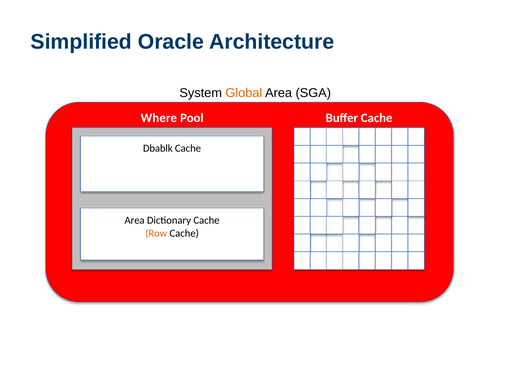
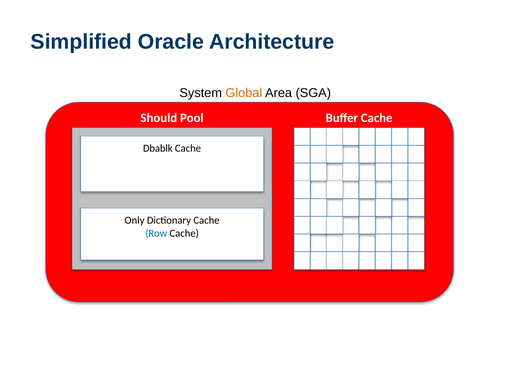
Where: Where -> Should
Area at (135, 220): Area -> Only
Row colour: orange -> blue
